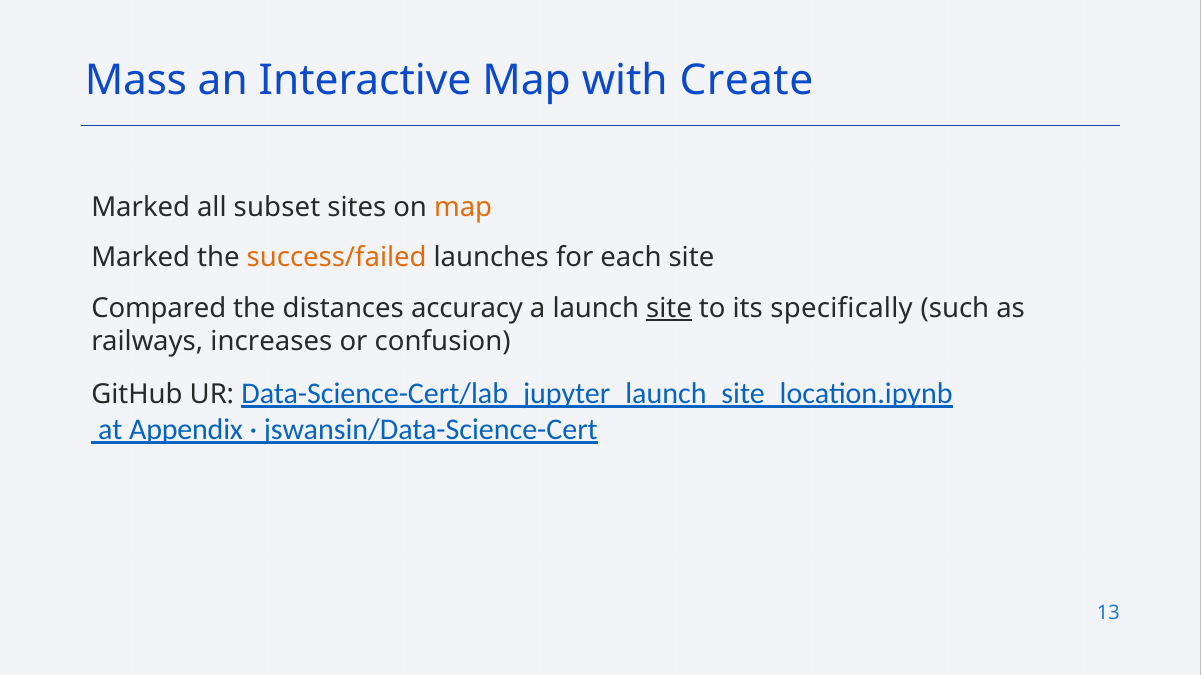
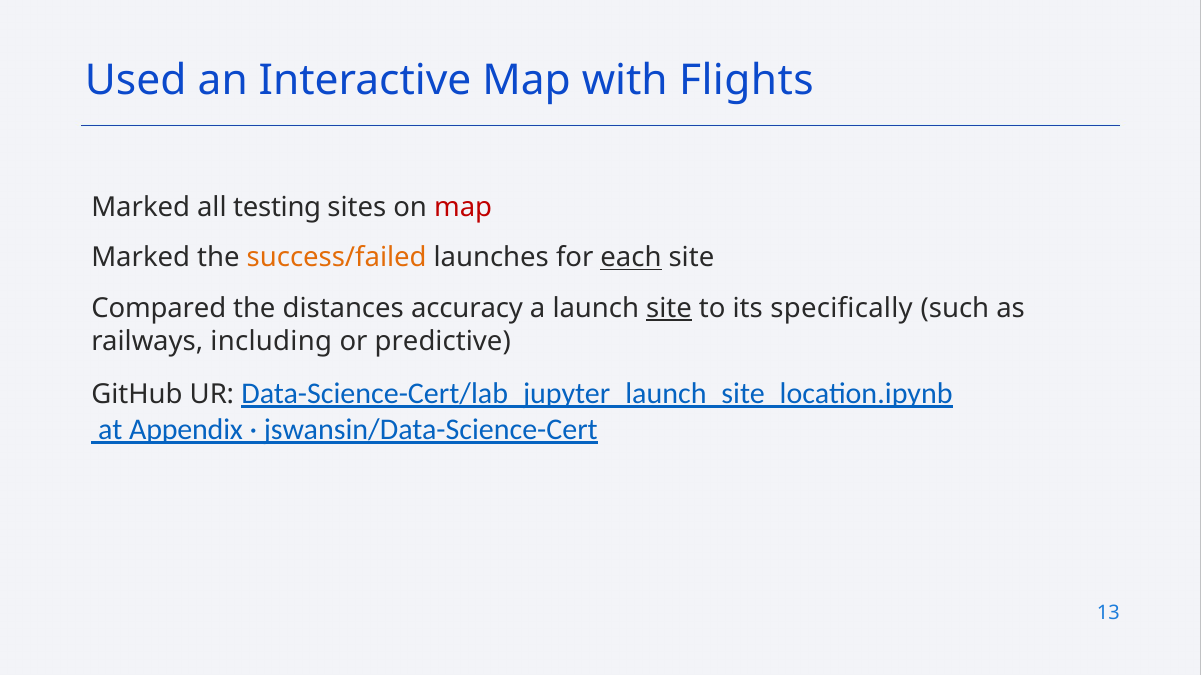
Mass: Mass -> Used
Create: Create -> Flights
subset: subset -> testing
map at (463, 208) colour: orange -> red
each underline: none -> present
increases: increases -> including
confusion: confusion -> predictive
